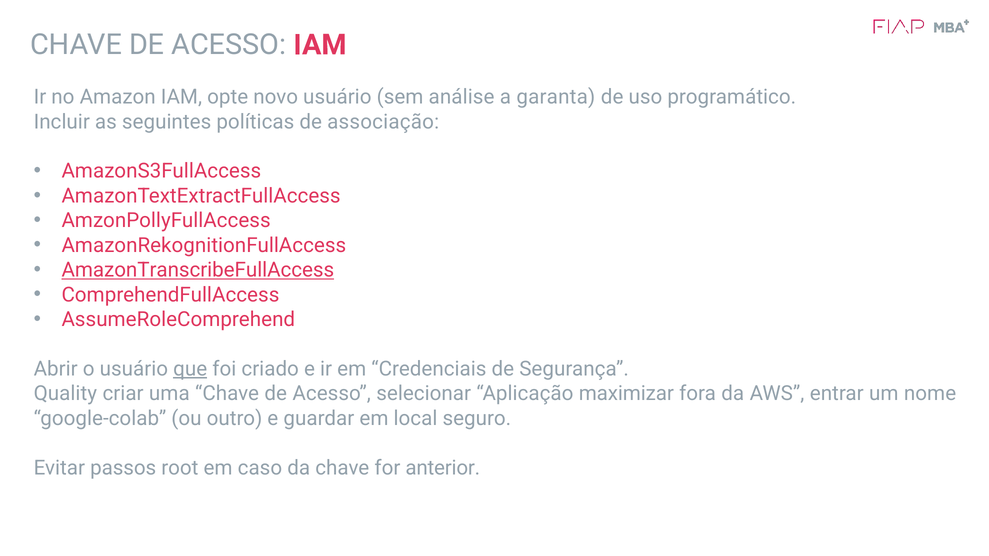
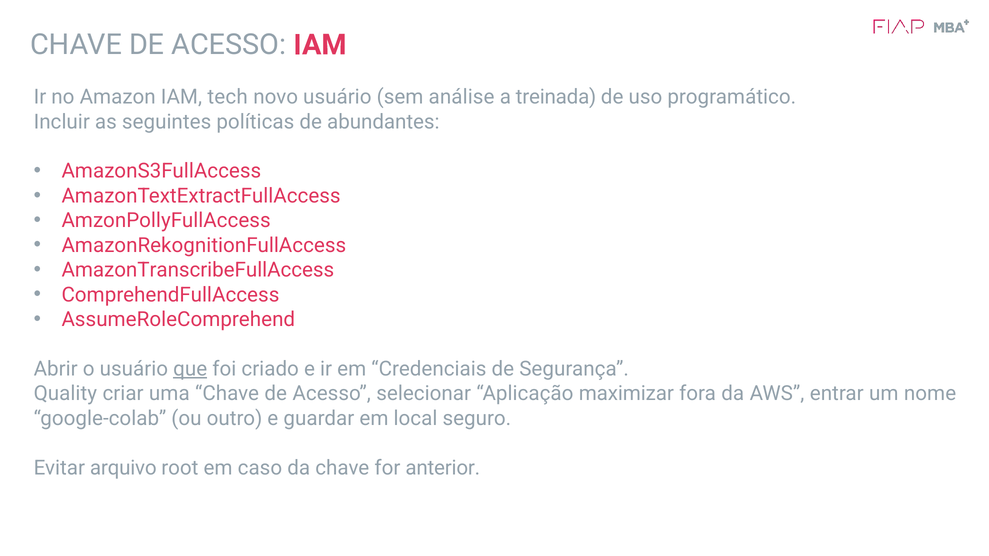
opte: opte -> tech
garanta: garanta -> treinada
associação: associação -> abundantes
AmazonTranscribeFullAccess underline: present -> none
passos: passos -> arquivo
